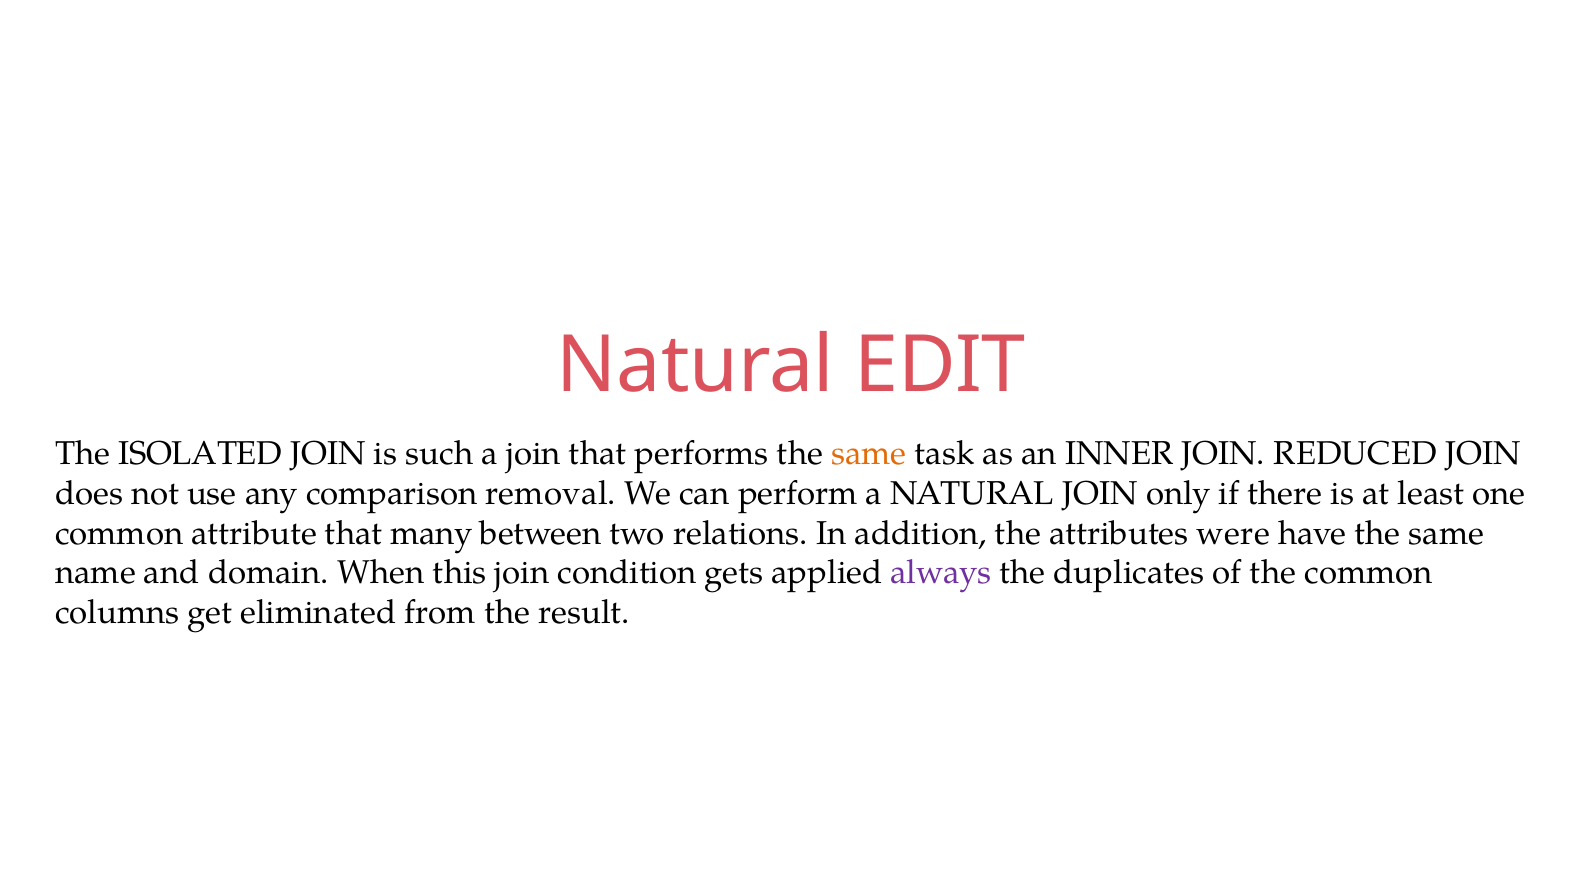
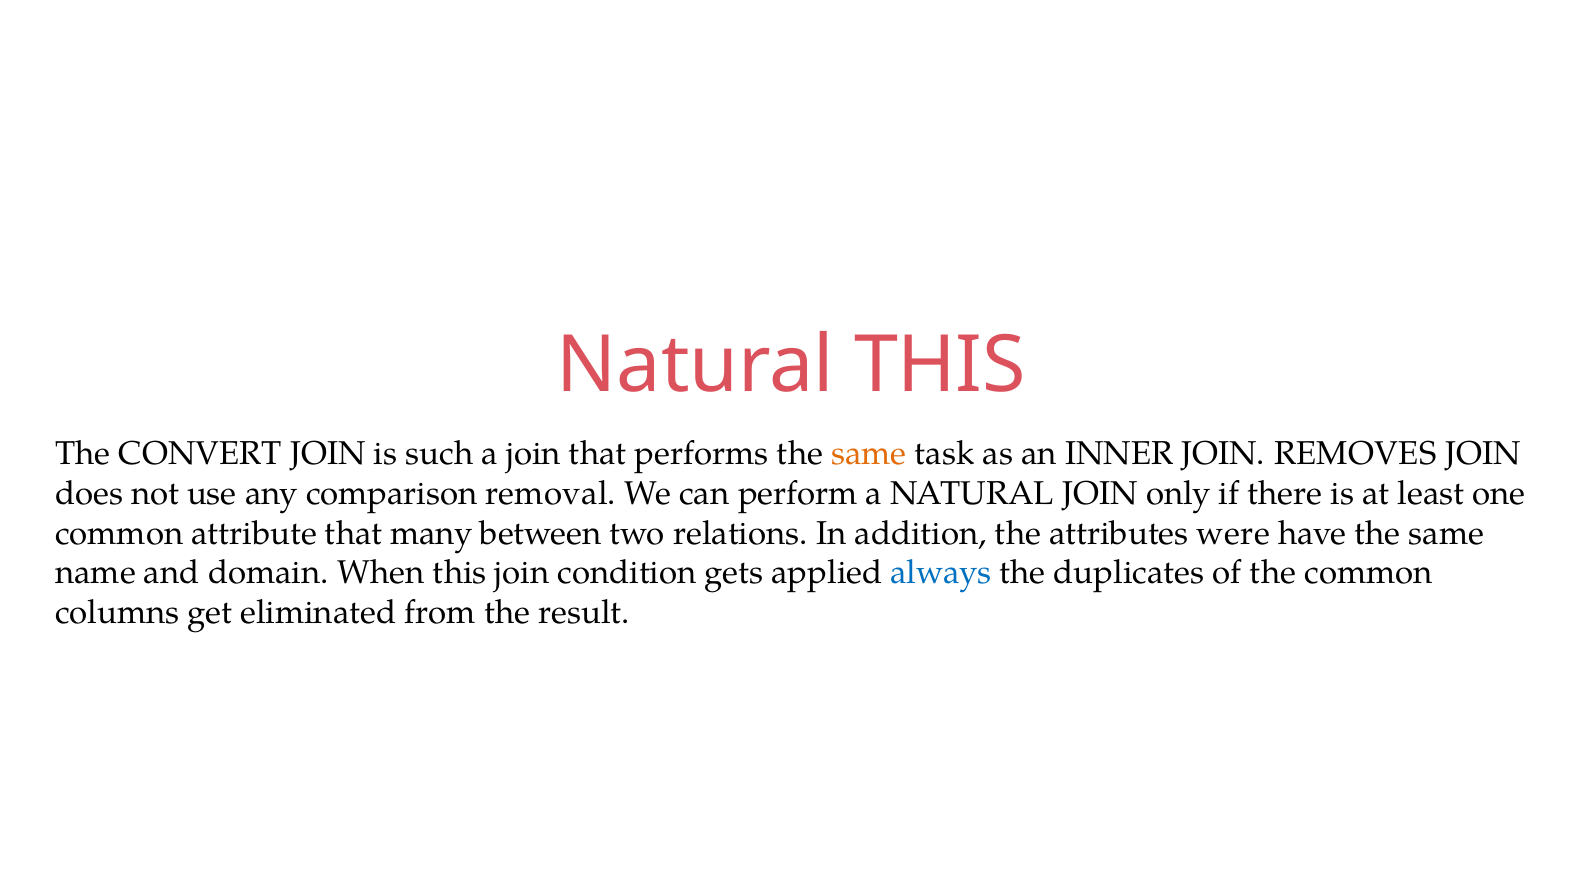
Natural EDIT: EDIT -> THIS
ISOLATED: ISOLATED -> CONVERT
REDUCED: REDUCED -> REMOVES
always colour: purple -> blue
